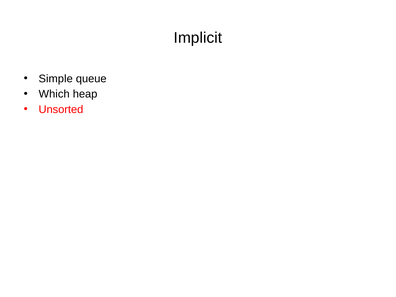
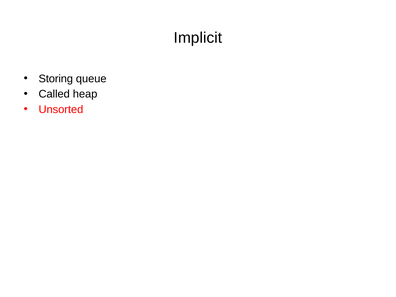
Simple: Simple -> Storing
Which: Which -> Called
